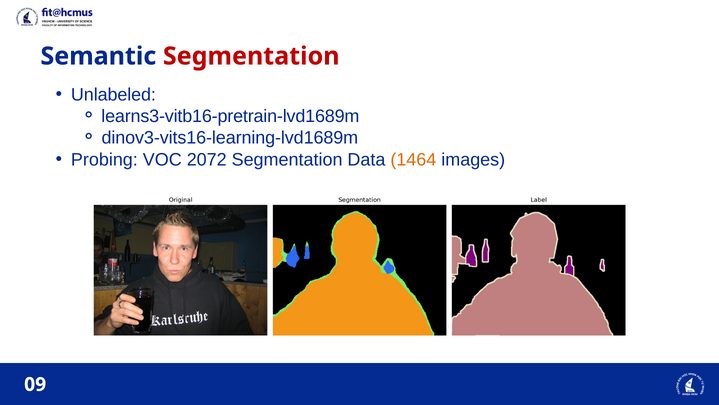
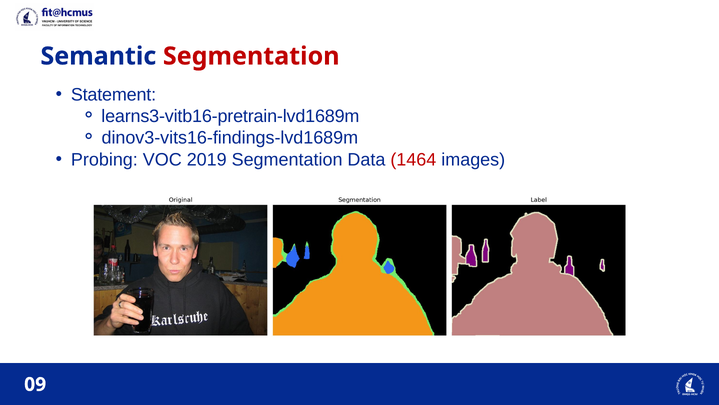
Unlabeled: Unlabeled -> Statement
dinov3-vits16-learning-lvd1689m: dinov3-vits16-learning-lvd1689m -> dinov3-vits16-findings-lvd1689m
2072: 2072 -> 2019
1464 colour: orange -> red
